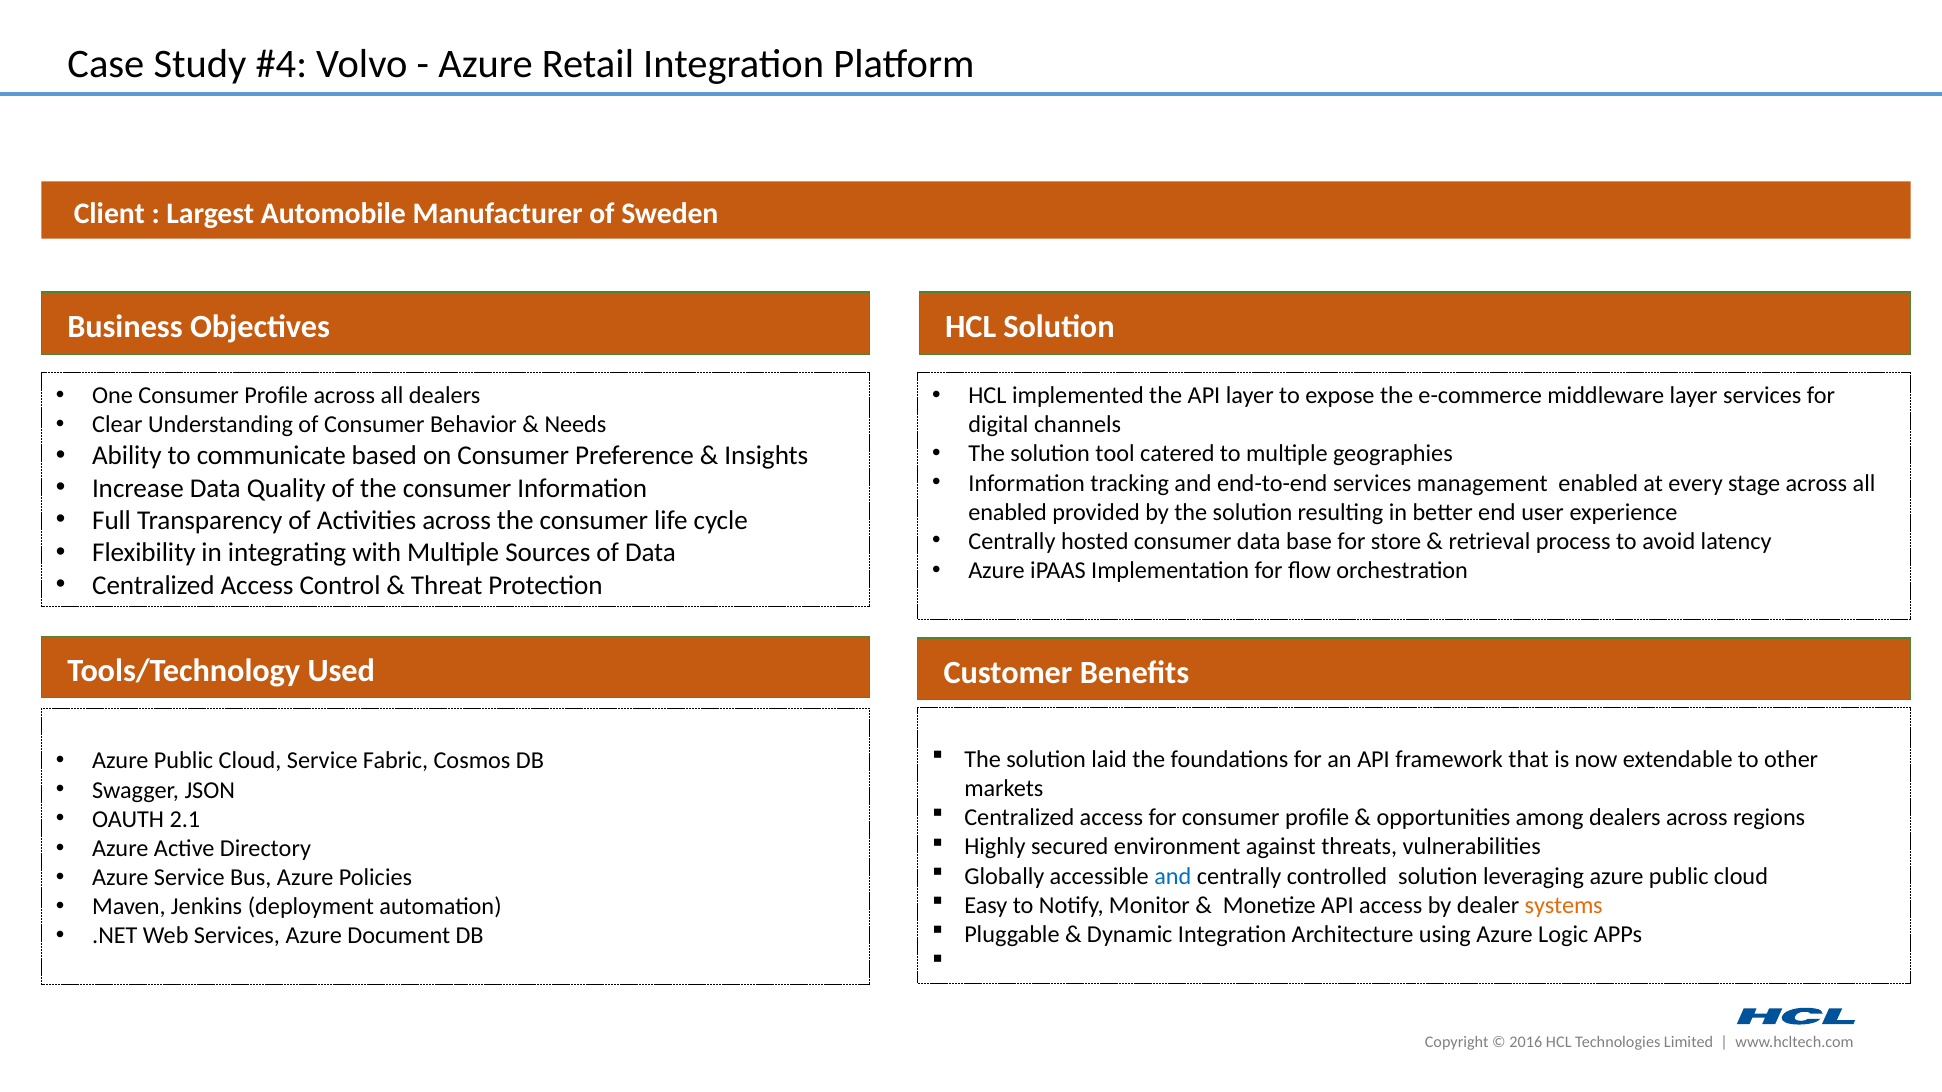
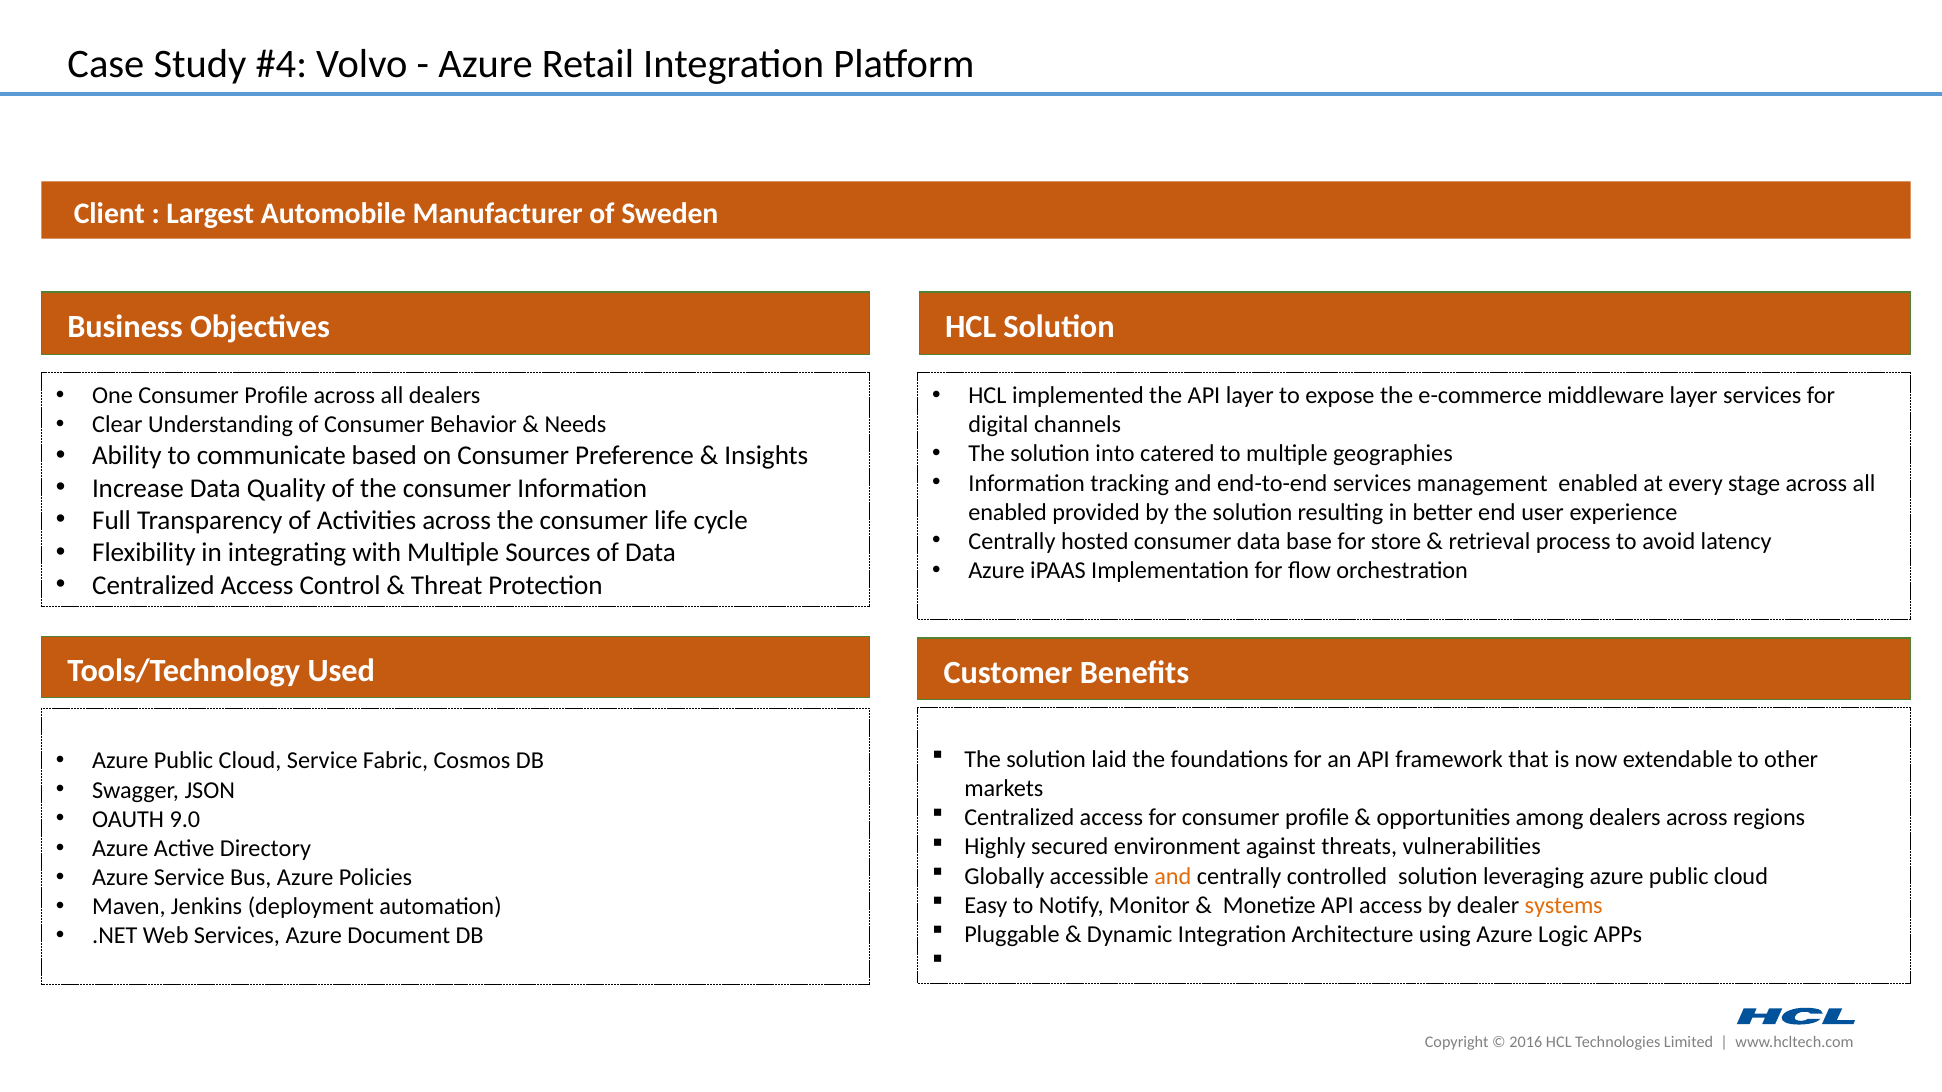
tool: tool -> into
2.1: 2.1 -> 9.0
and at (1173, 876) colour: blue -> orange
